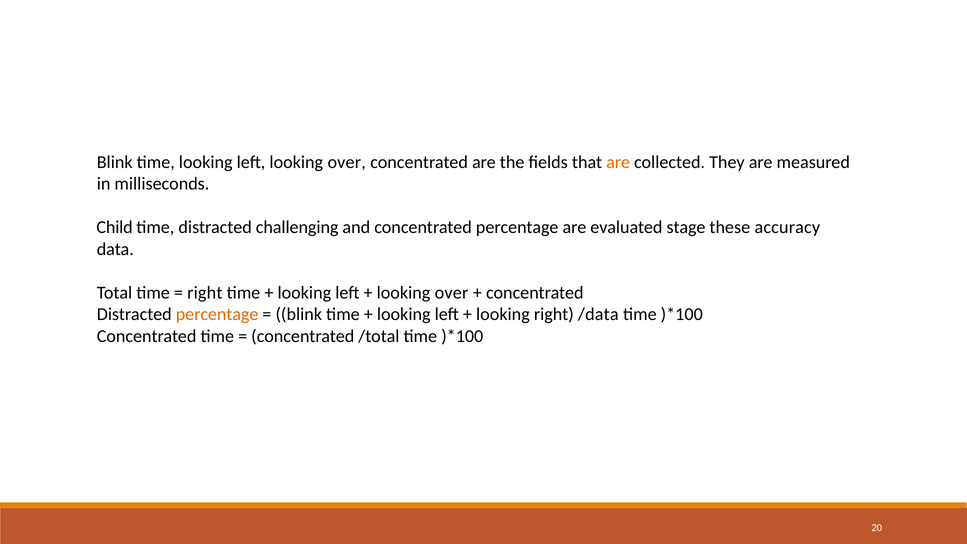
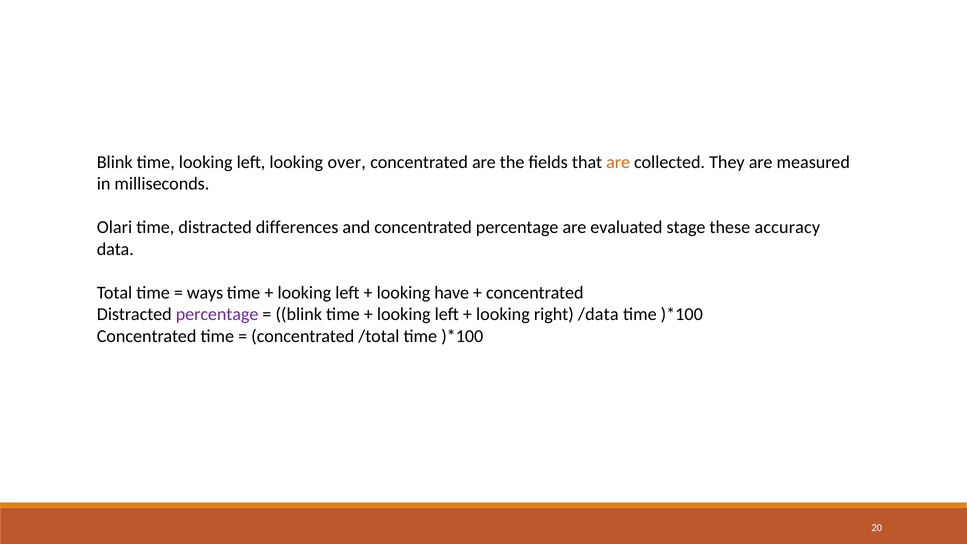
Child: Child -> Olari
challenging: challenging -> differences
right at (205, 293): right -> ways
over at (452, 293): over -> have
percentage at (217, 314) colour: orange -> purple
